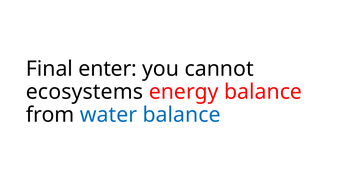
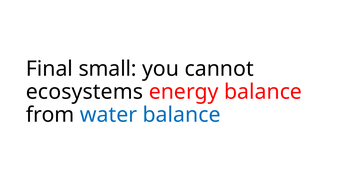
enter: enter -> small
